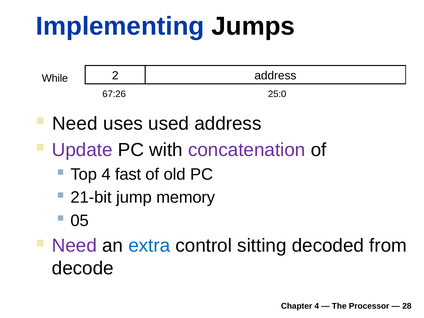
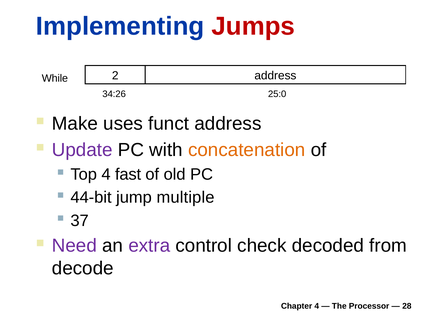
Jumps colour: black -> red
67:26: 67:26 -> 34:26
Need at (75, 124): Need -> Make
used: used -> funct
concatenation colour: purple -> orange
21-bit: 21-bit -> 44-bit
memory: memory -> multiple
05: 05 -> 37
extra colour: blue -> purple
sitting: sitting -> check
